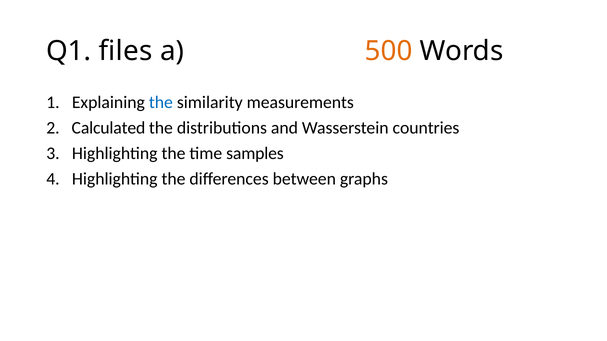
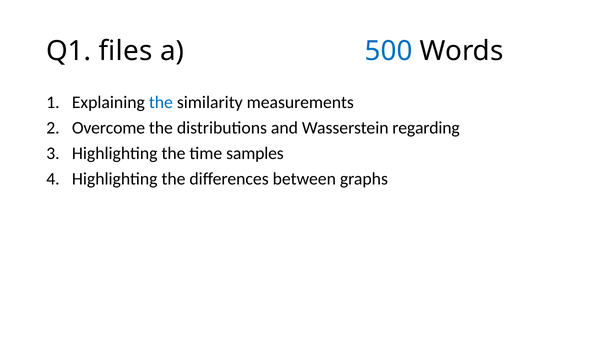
500 colour: orange -> blue
Calculated: Calculated -> Overcome
countries: countries -> regarding
